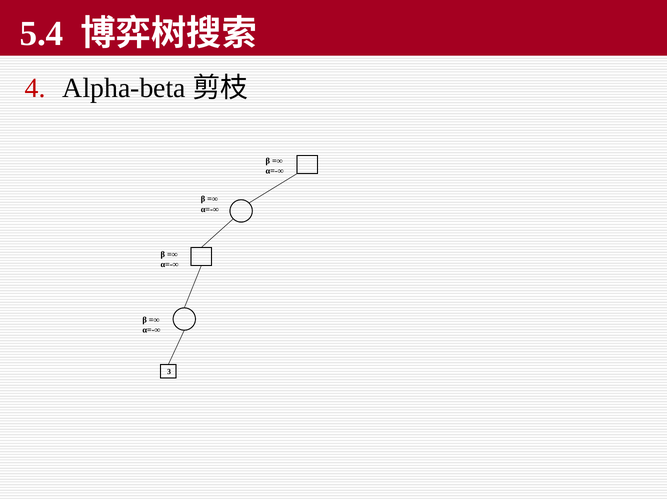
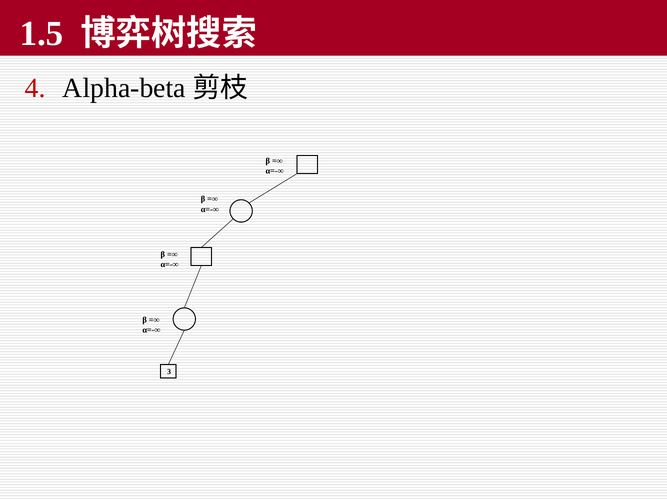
5.4: 5.4 -> 1.5
